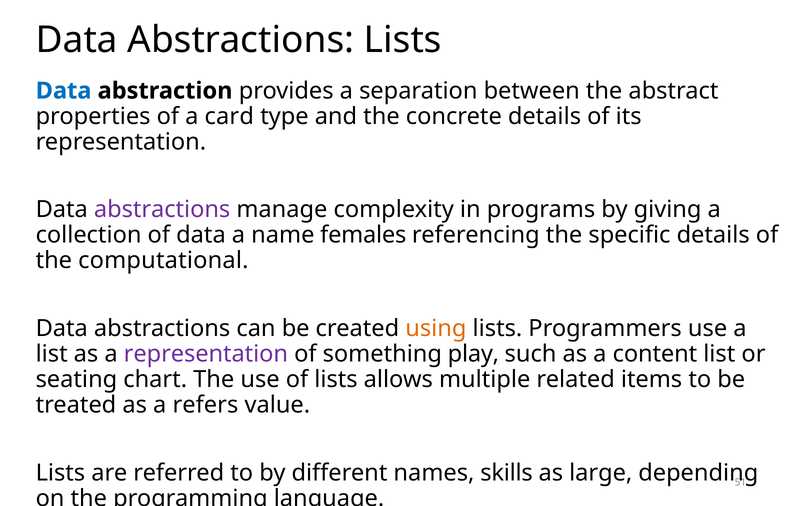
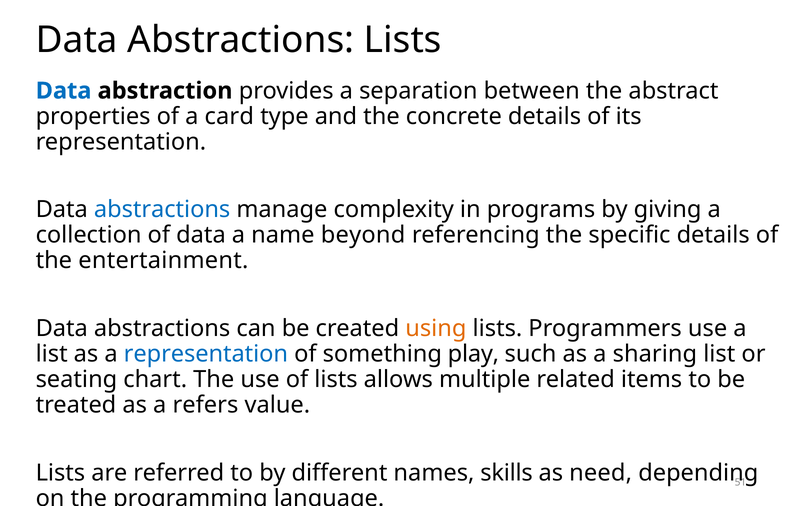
abstractions at (162, 210) colour: purple -> blue
females: females -> beyond
computational: computational -> entertainment
representation at (206, 354) colour: purple -> blue
content: content -> sharing
large: large -> need
